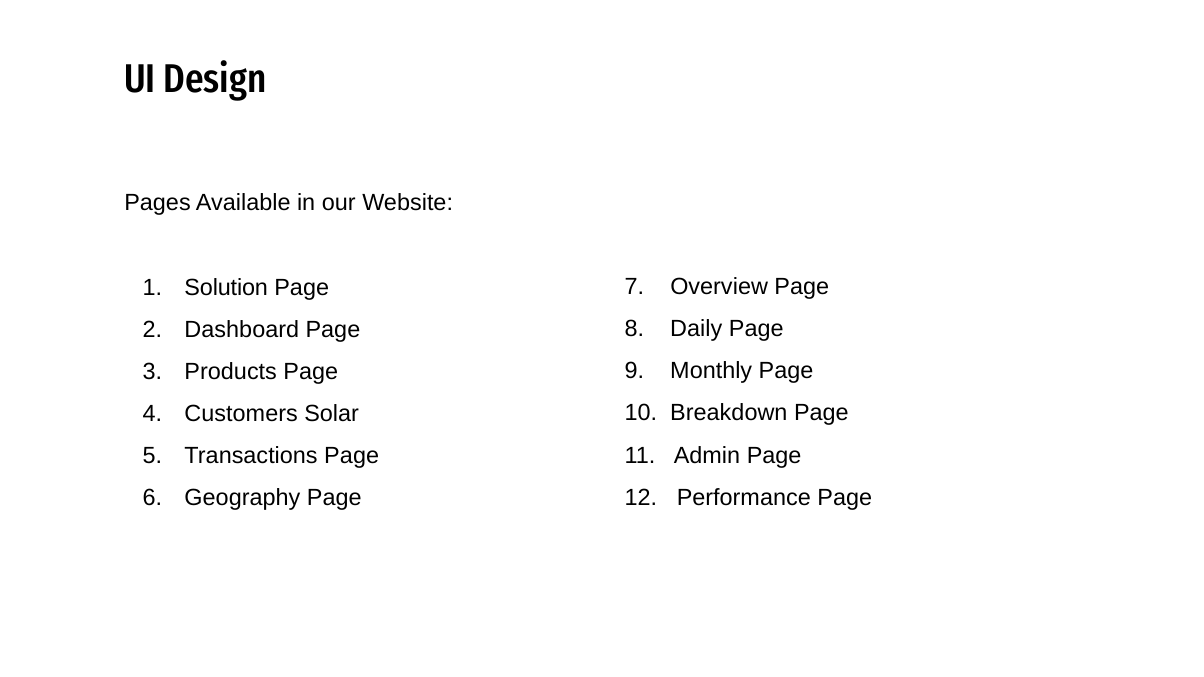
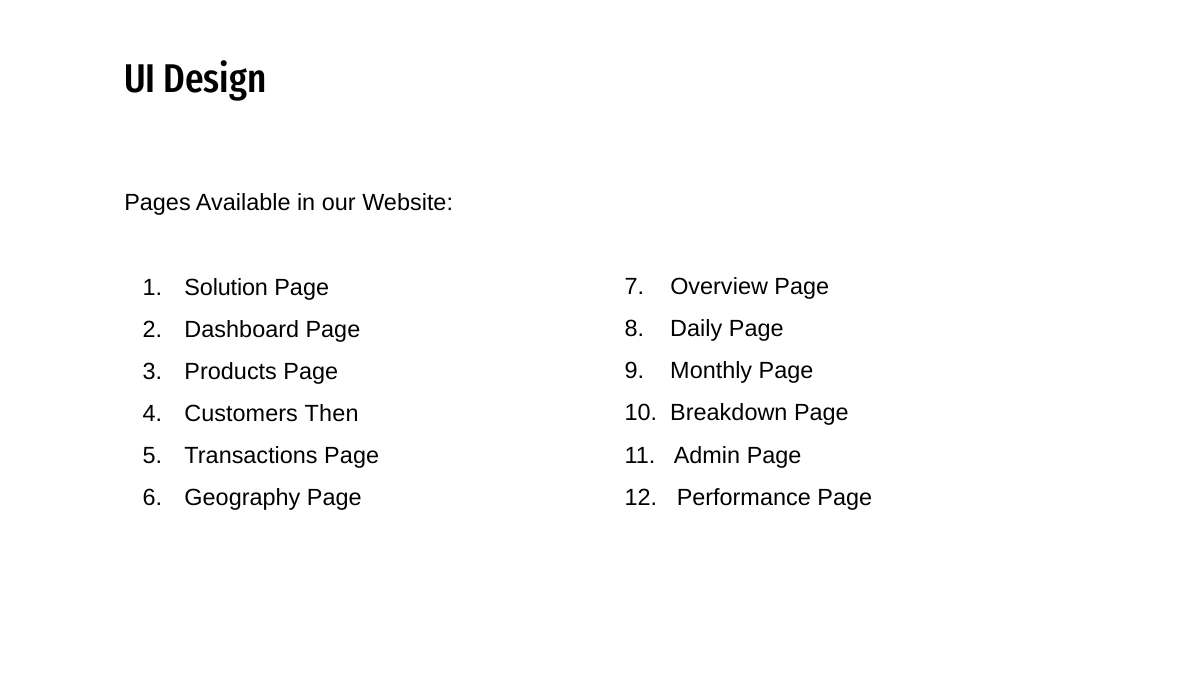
Solar: Solar -> Then
